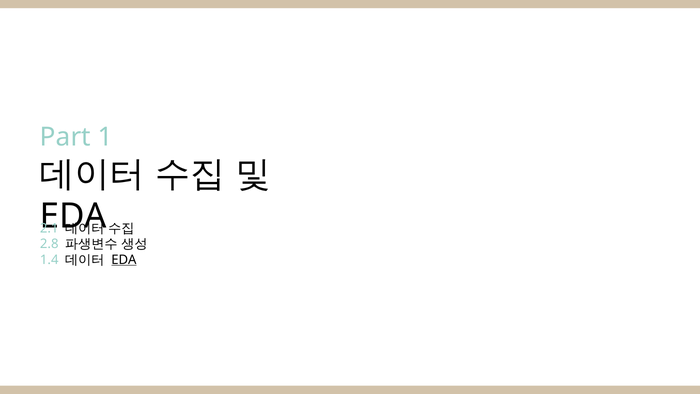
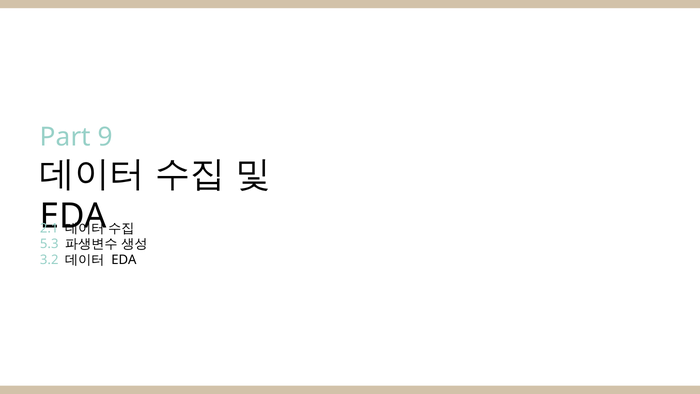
1: 1 -> 9
2.8: 2.8 -> 5.3
1.4: 1.4 -> 3.2
EDA at (124, 260) underline: present -> none
